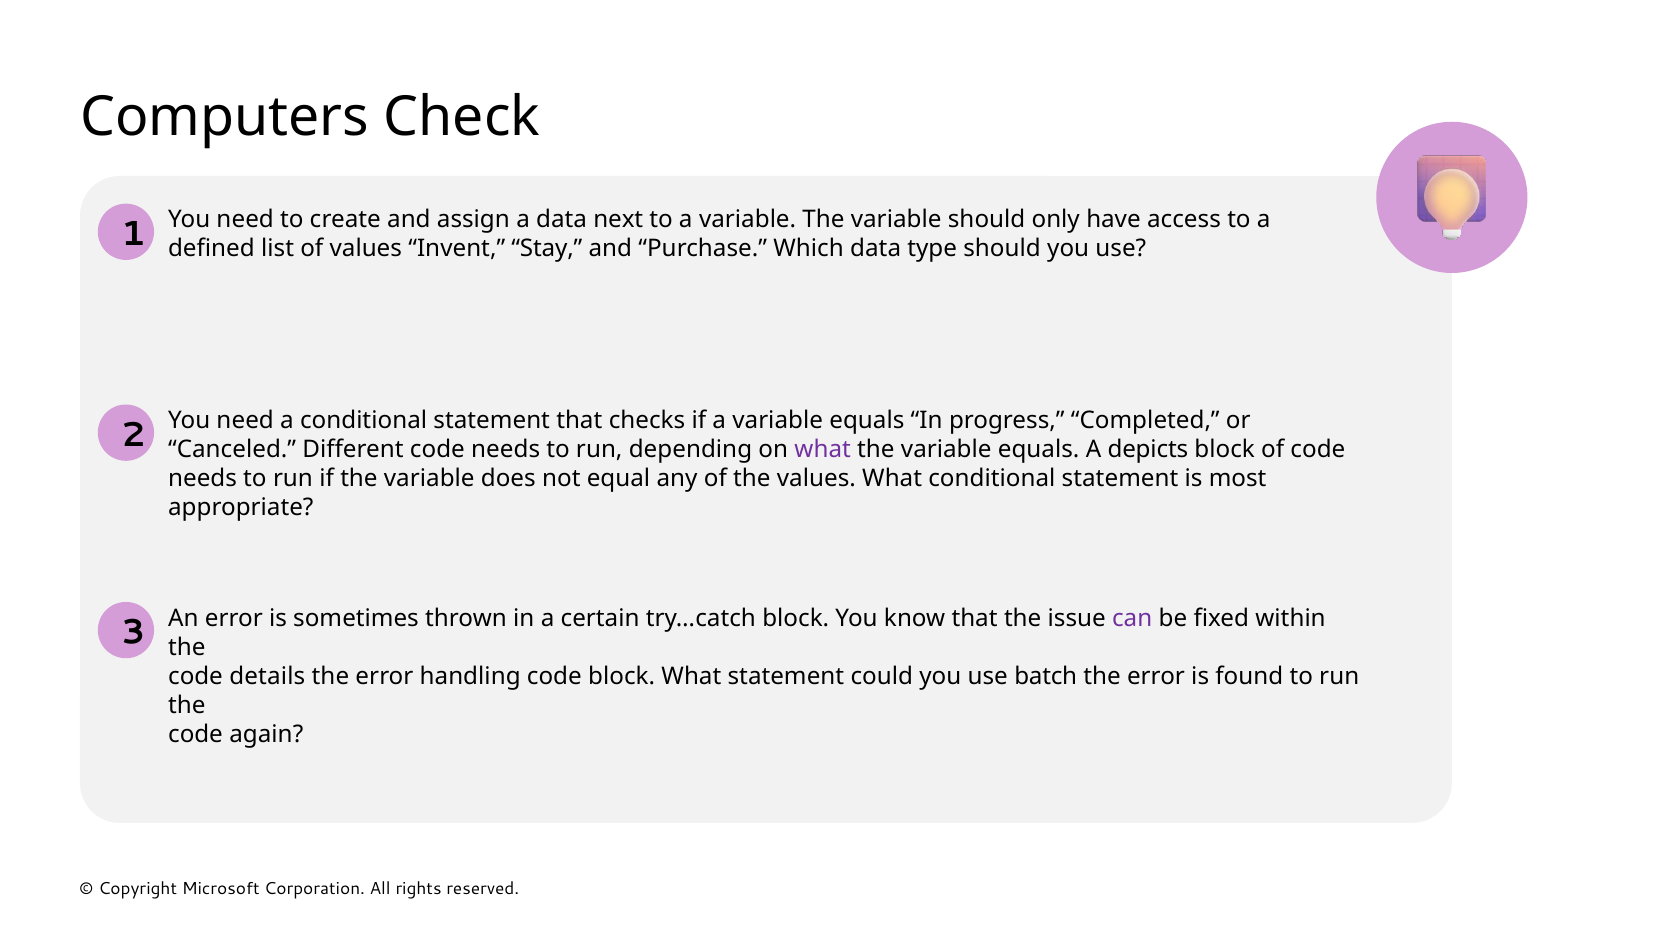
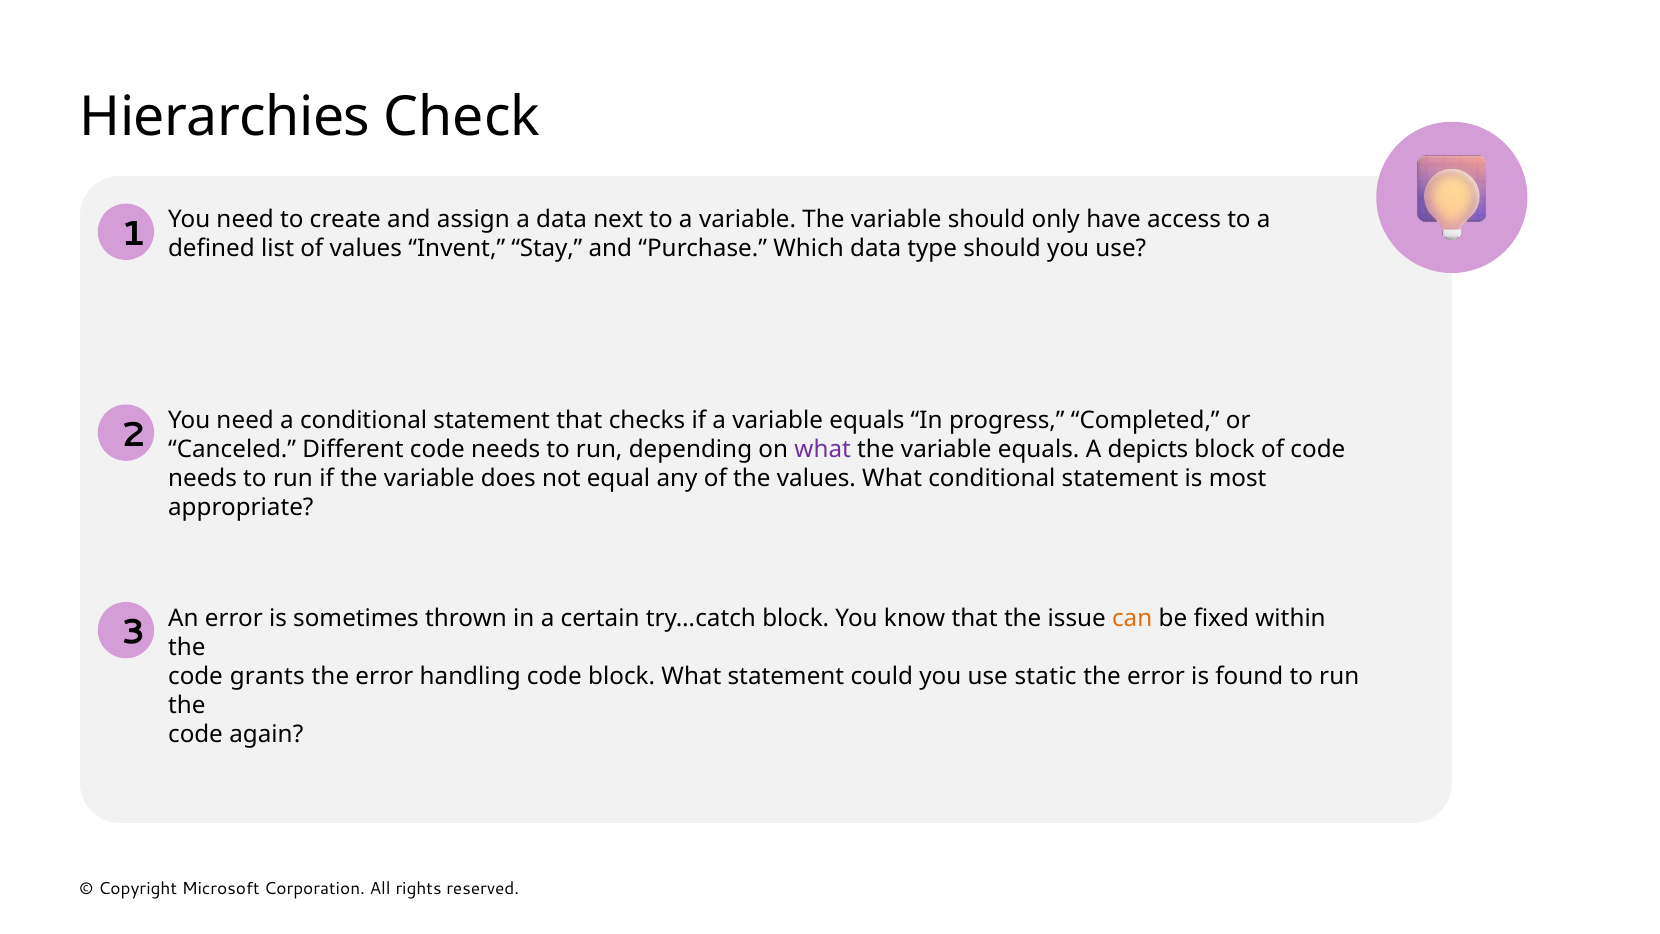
Computers: Computers -> Hierarchies
can colour: purple -> orange
details: details -> grants
batch: batch -> static
